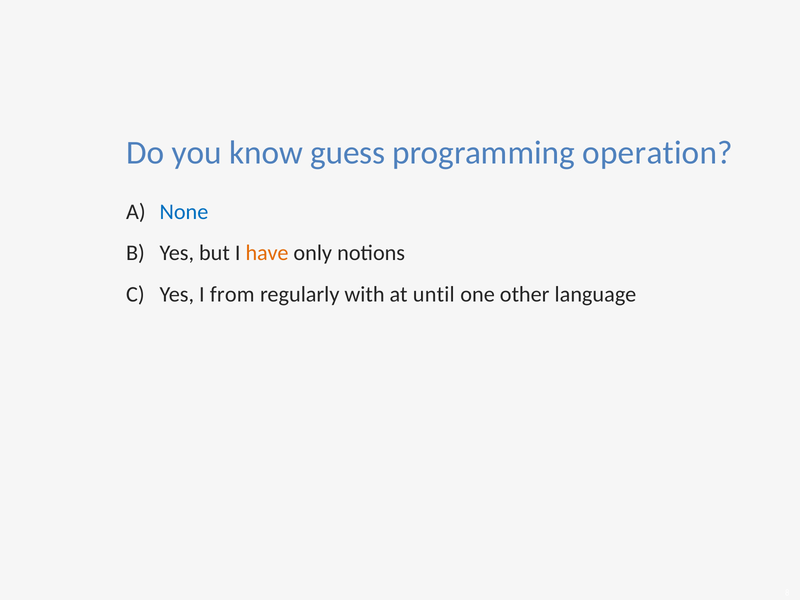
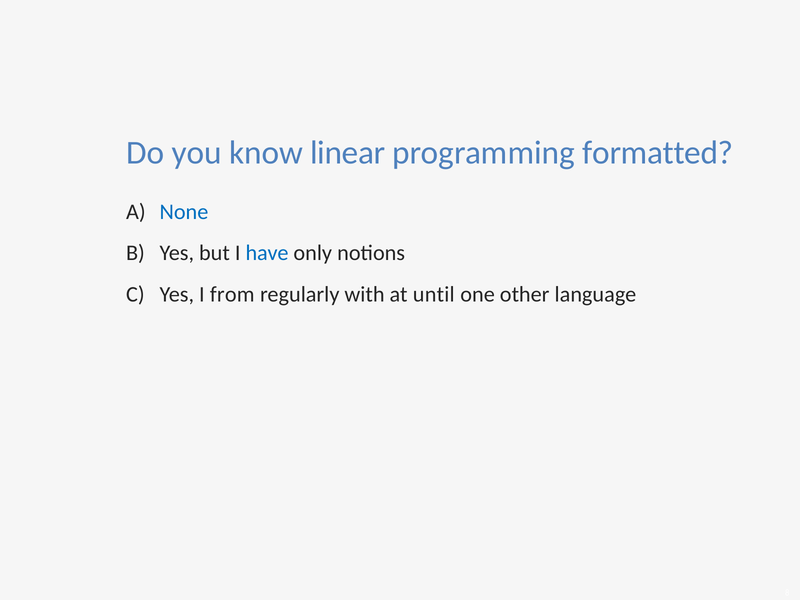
guess: guess -> linear
operation: operation -> formatted
have colour: orange -> blue
